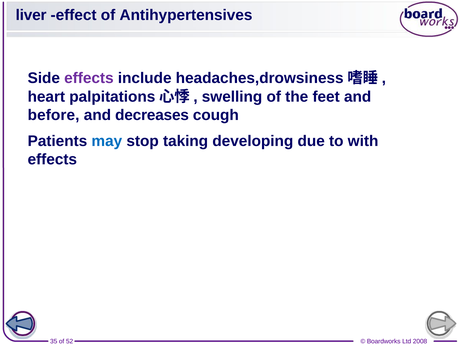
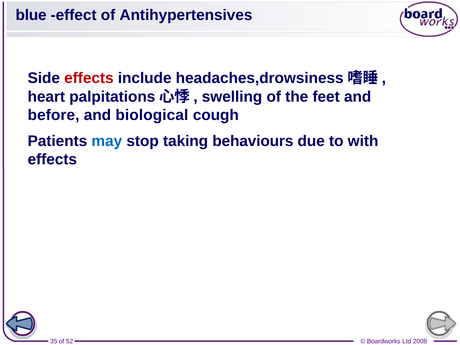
liver: liver -> blue
effects at (89, 78) colour: purple -> red
decreases: decreases -> biological
developing: developing -> behaviours
